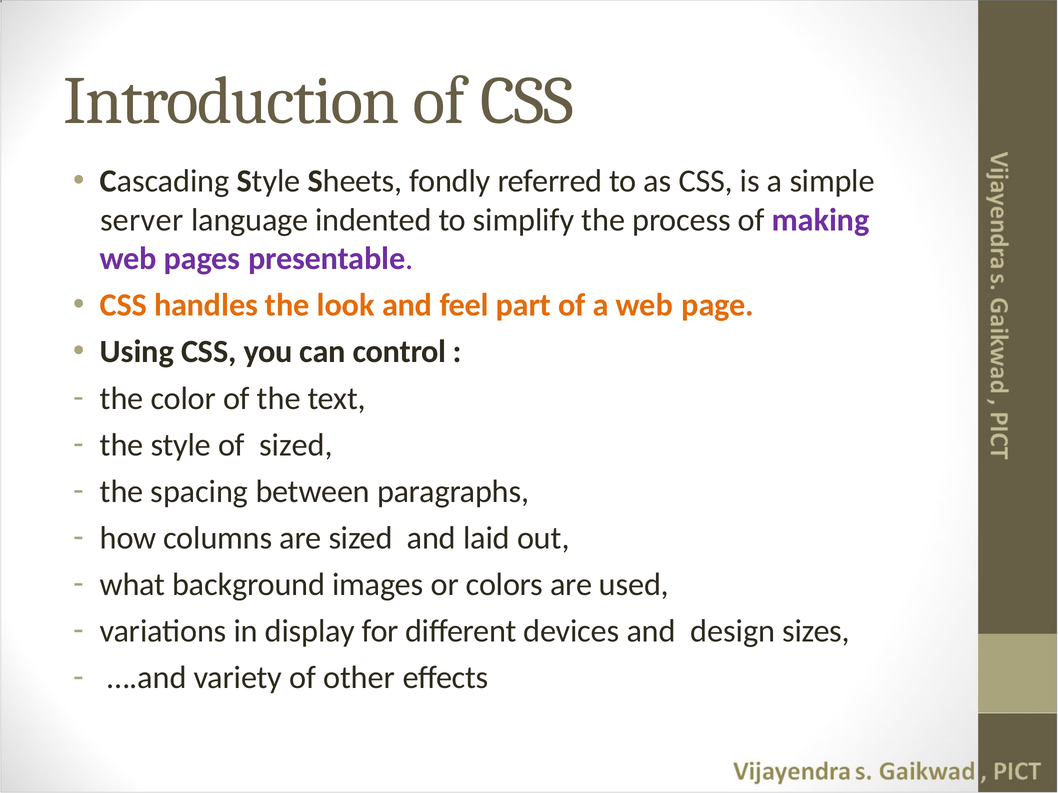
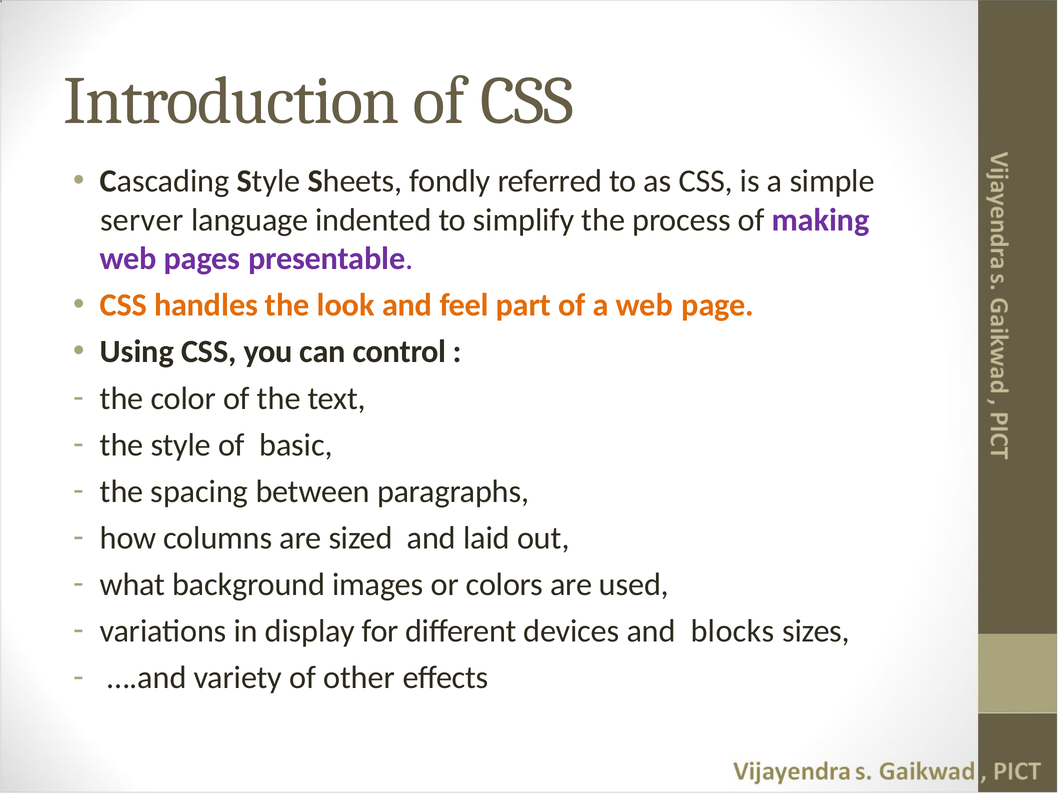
of sized: sized -> basic
design: design -> blocks
